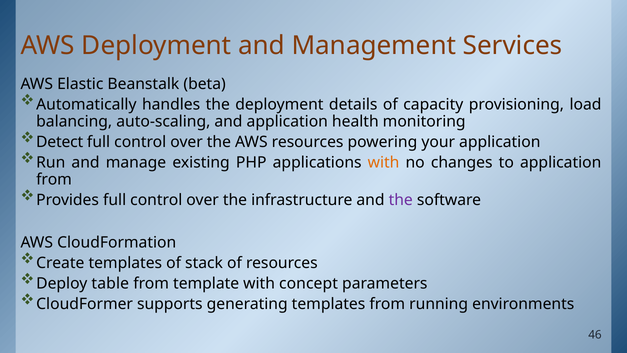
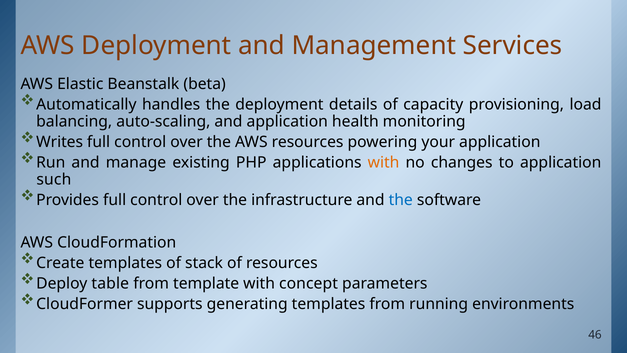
Detect: Detect -> Writes
from at (54, 179): from -> such
the at (401, 200) colour: purple -> blue
